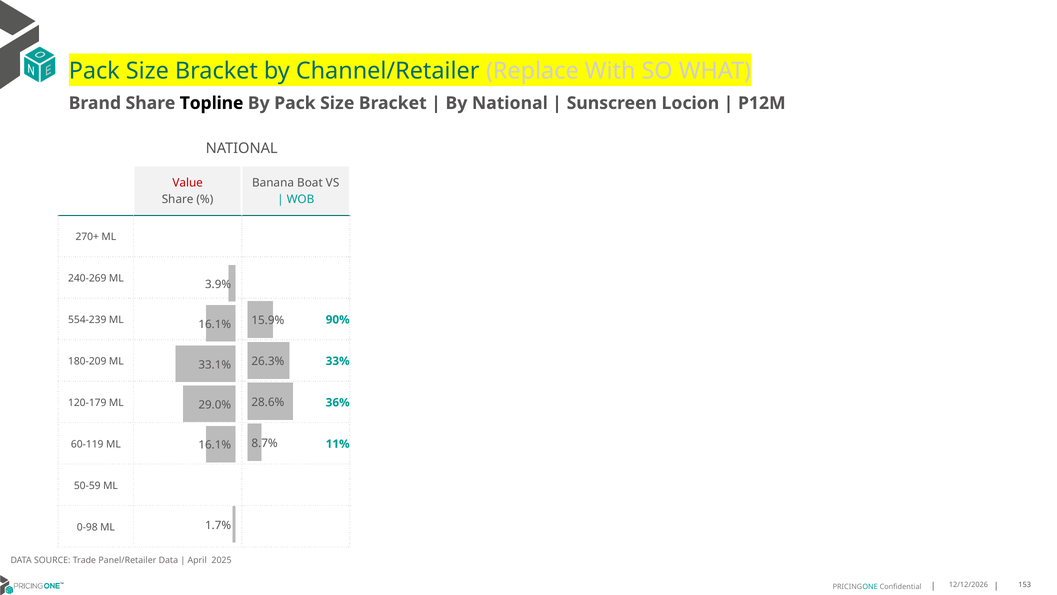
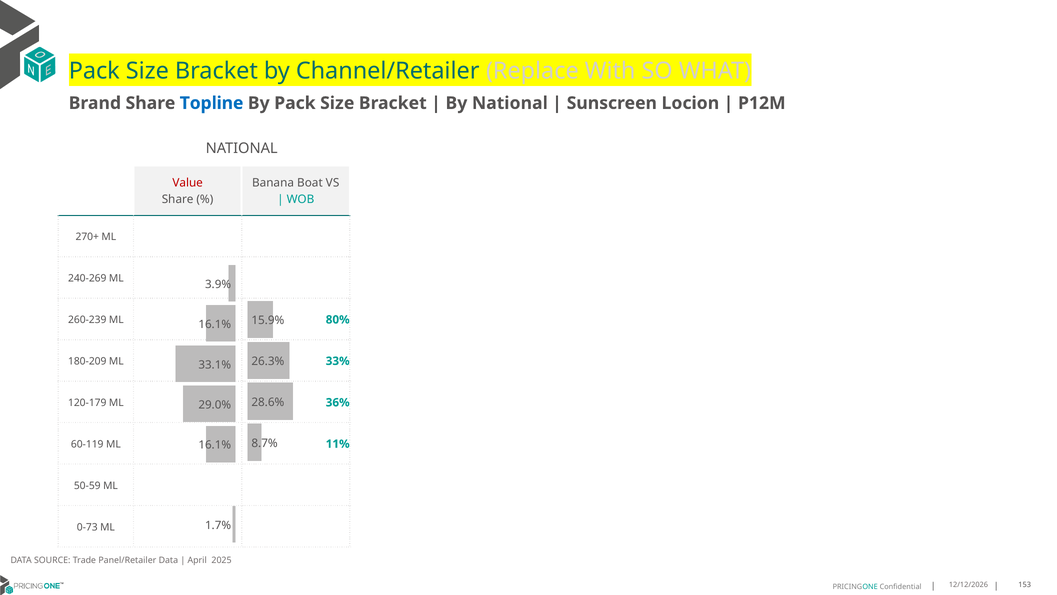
Topline colour: black -> blue
554-239: 554-239 -> 260-239
90%: 90% -> 80%
0-98: 0-98 -> 0-73
